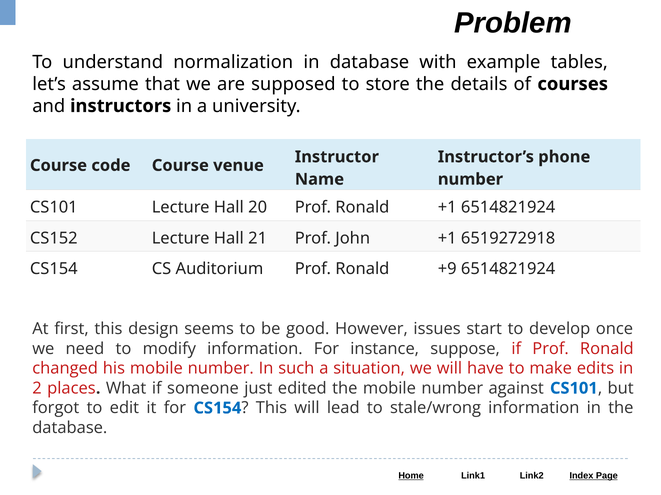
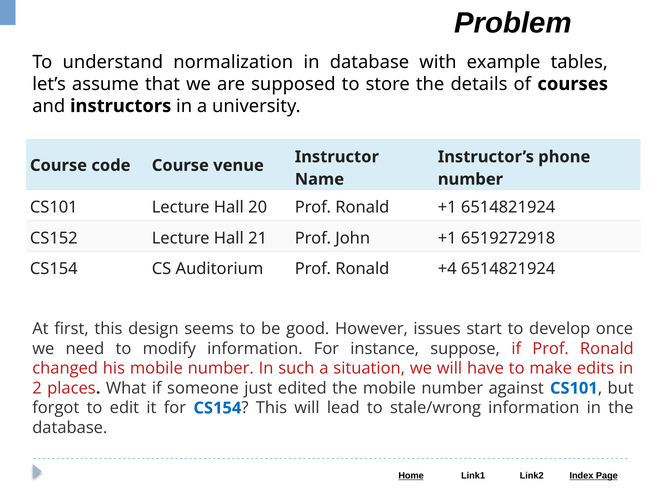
+9: +9 -> +4
